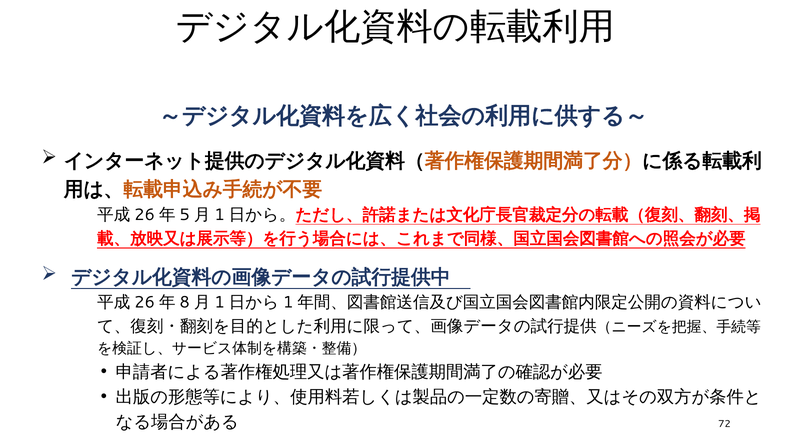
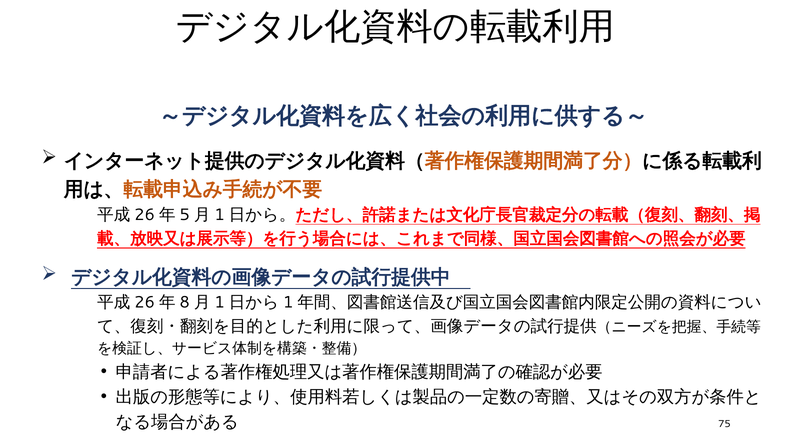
72: 72 -> 75
